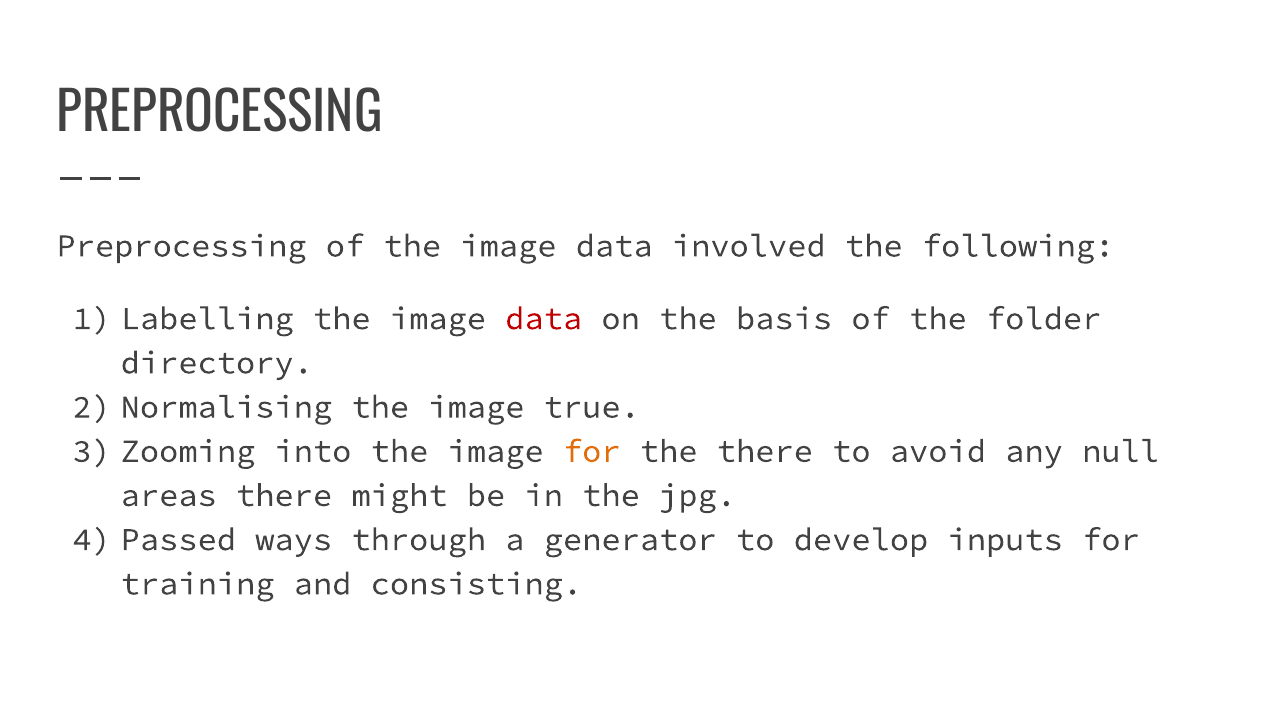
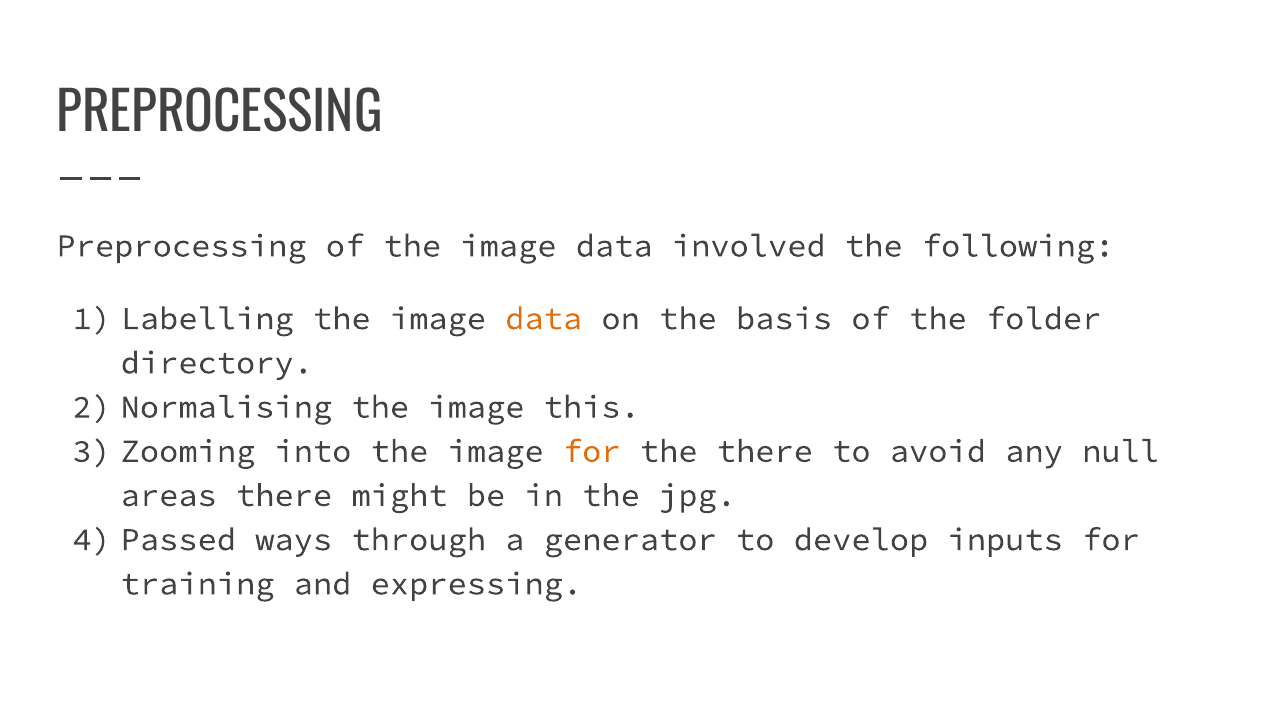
data at (544, 319) colour: red -> orange
true: true -> this
consisting: consisting -> expressing
